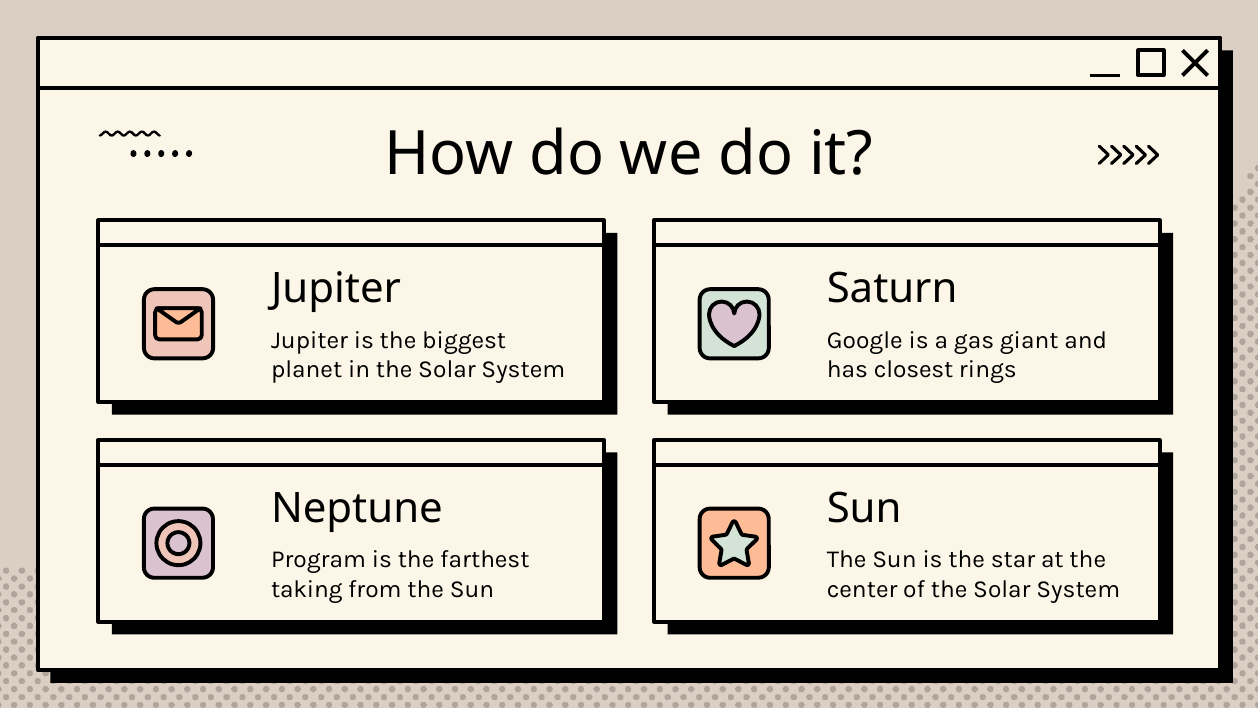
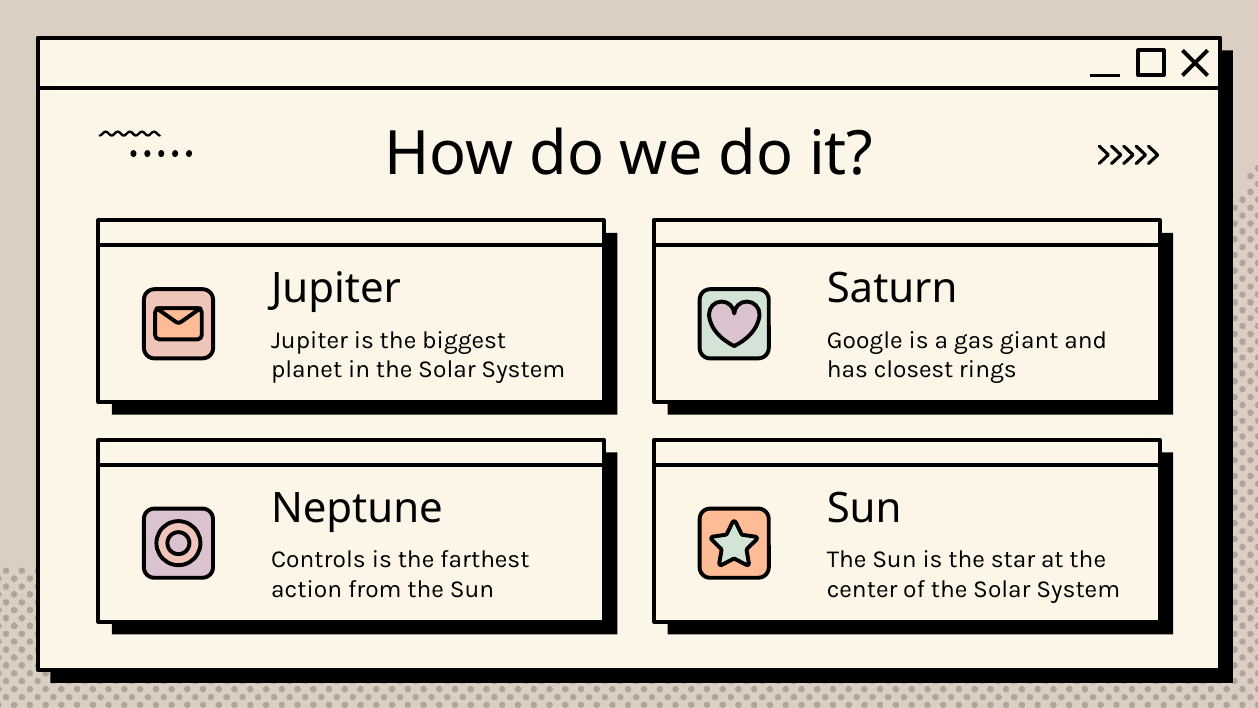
Program: Program -> Controls
taking: taking -> action
